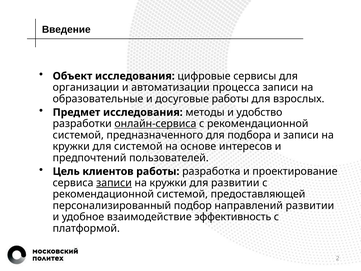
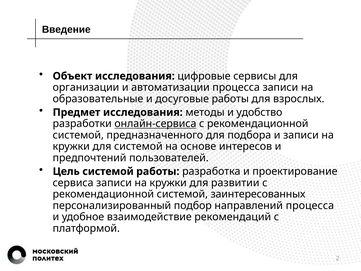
Цель клиентов: клиентов -> системой
записи at (114, 183) underline: present -> none
предоставляющей: предоставляющей -> заинтересованных
направлений развитии: развитии -> процесса
эффективность: эффективность -> рекомендаций
